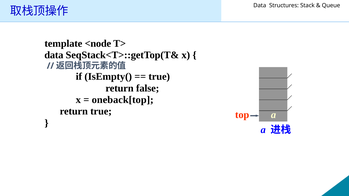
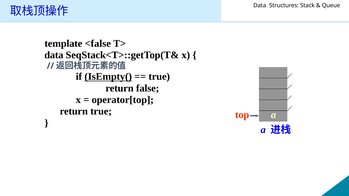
<node: <node -> <false
IsEmpty( underline: none -> present
oneback[top: oneback[top -> operator[top
